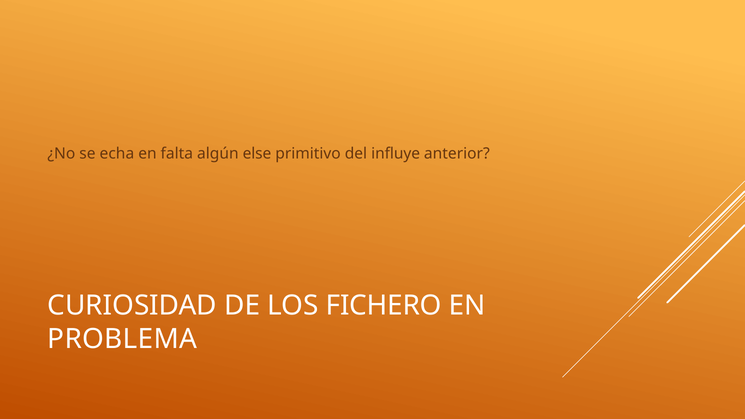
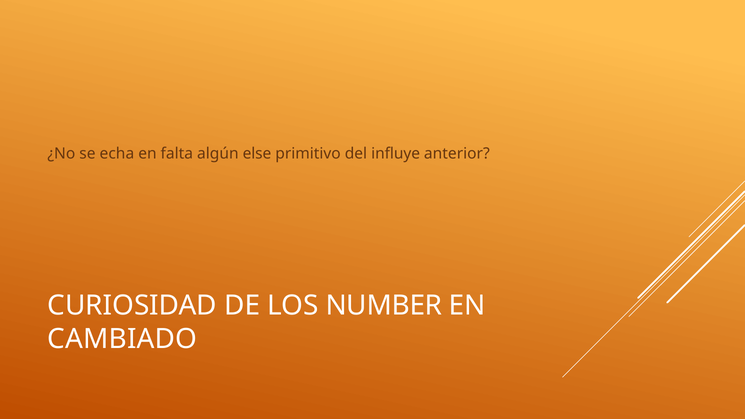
FICHERO: FICHERO -> NUMBER
PROBLEMA: PROBLEMA -> CAMBIADO
